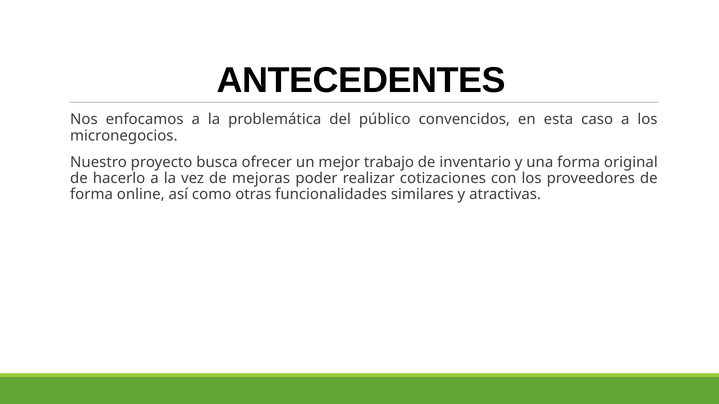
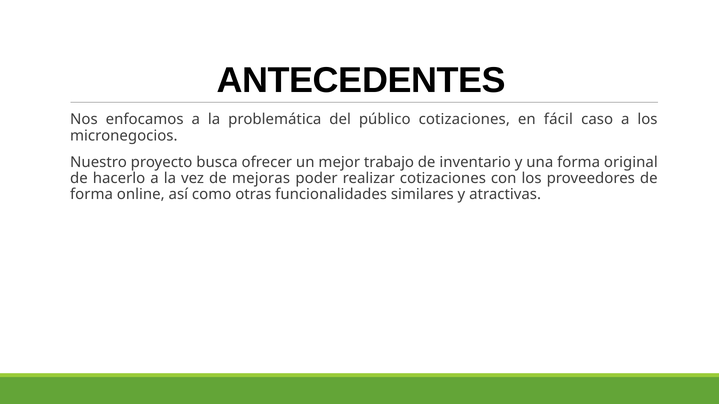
público convencidos: convencidos -> cotizaciones
esta: esta -> fácil
